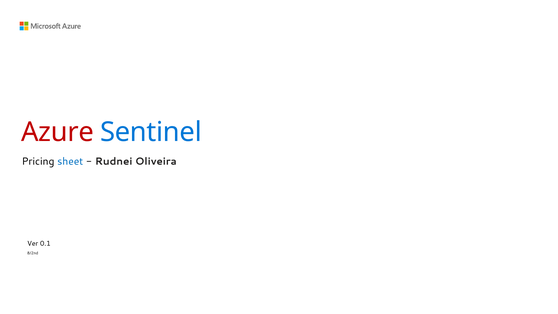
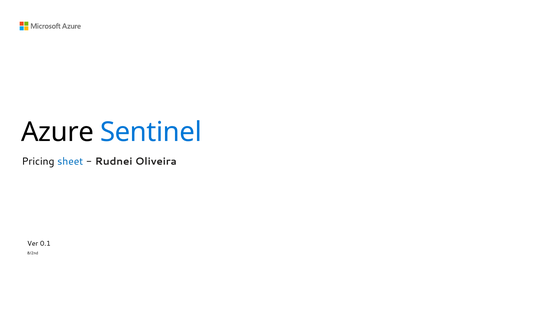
Azure colour: red -> black
